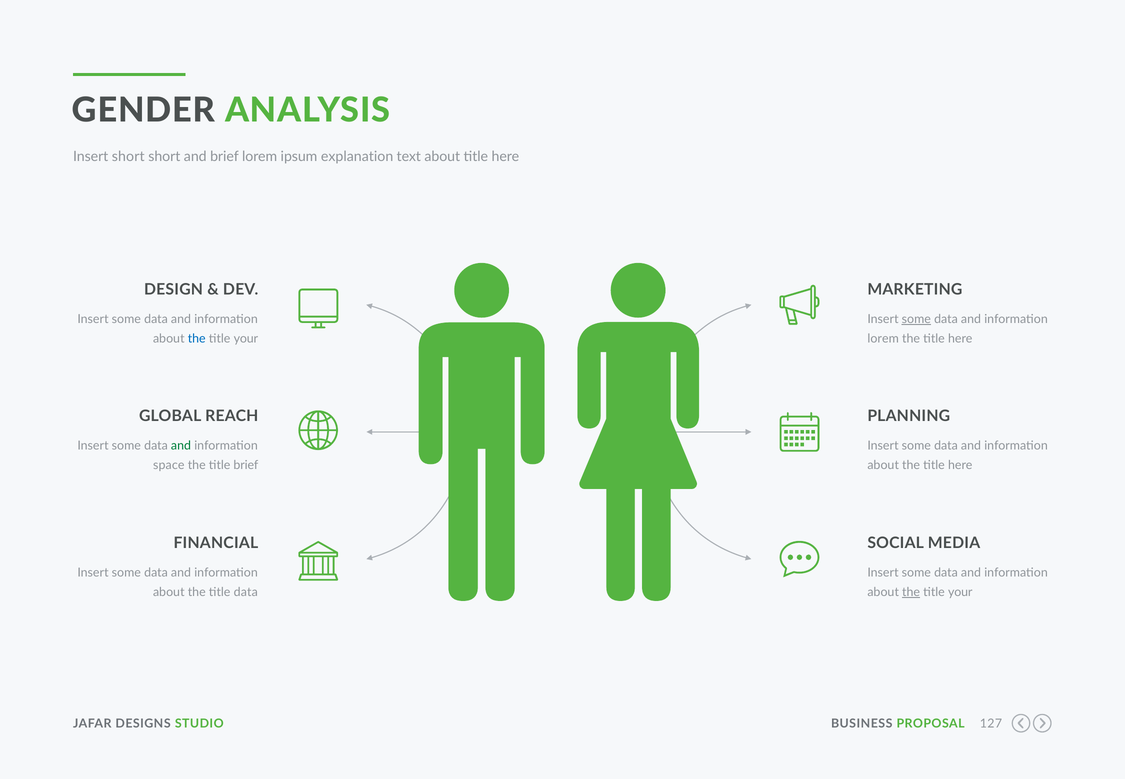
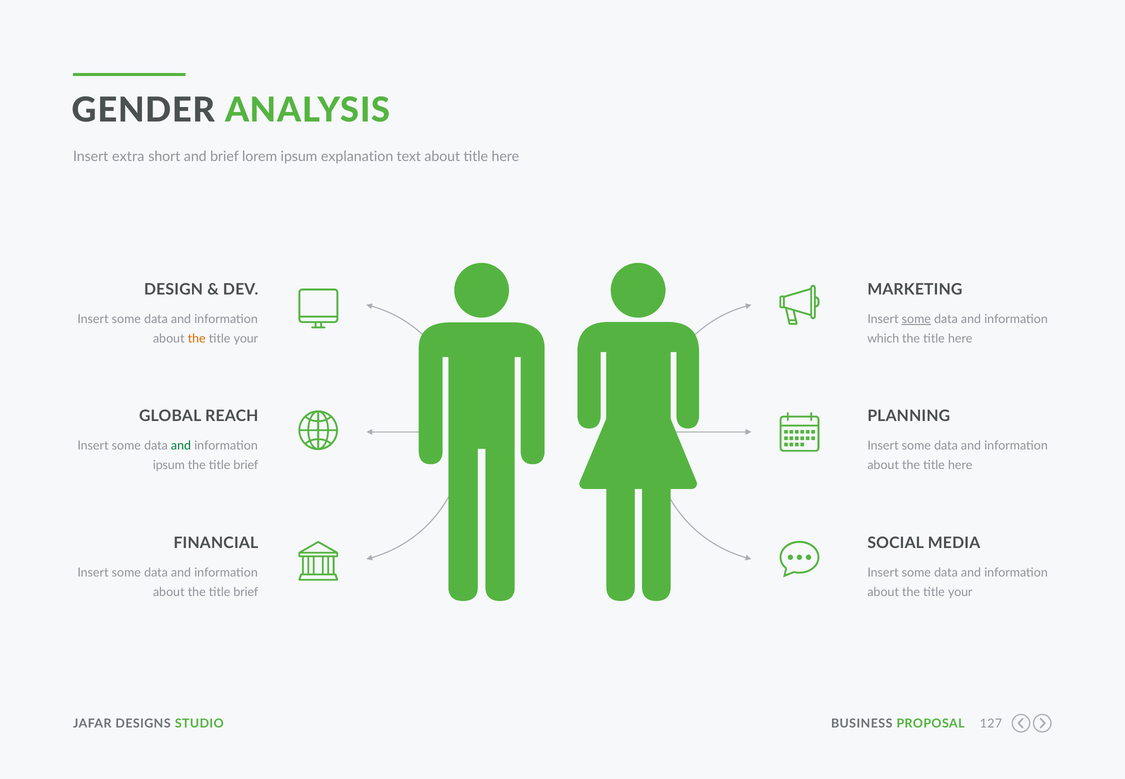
Insert short: short -> extra
the at (197, 339) colour: blue -> orange
lorem at (883, 339): lorem -> which
space at (169, 465): space -> ipsum
about the title data: data -> brief
the at (911, 592) underline: present -> none
